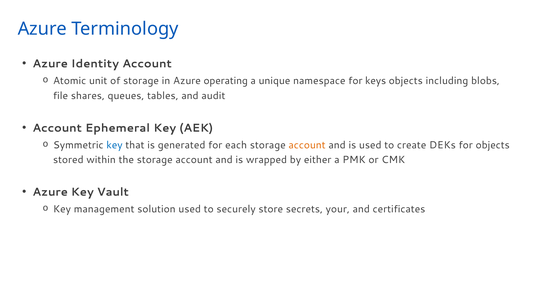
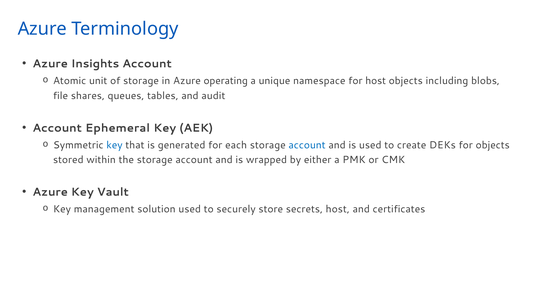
Identity: Identity -> Insights
for keys: keys -> host
account at (307, 145) colour: orange -> blue
secrets your: your -> host
